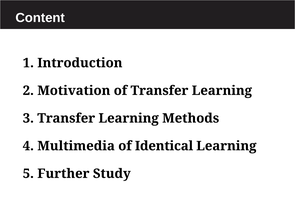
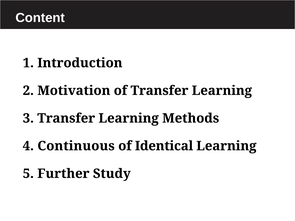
Multimedia: Multimedia -> Continuous
